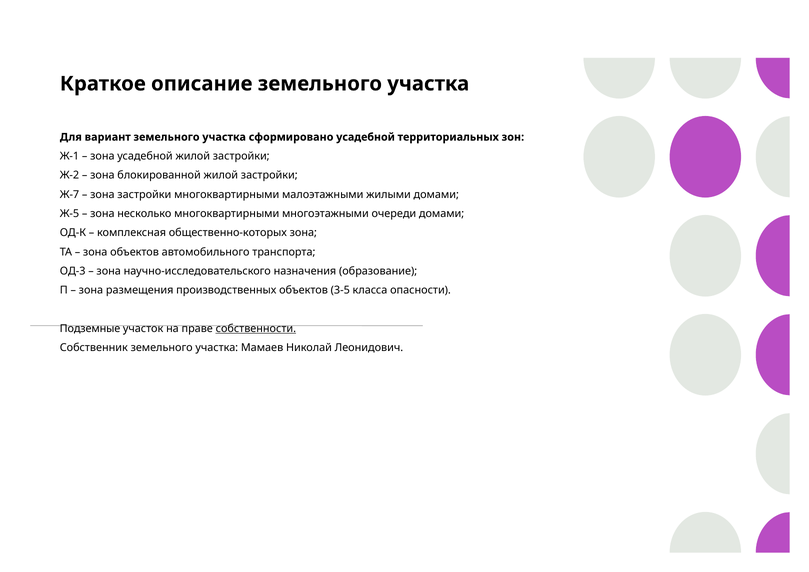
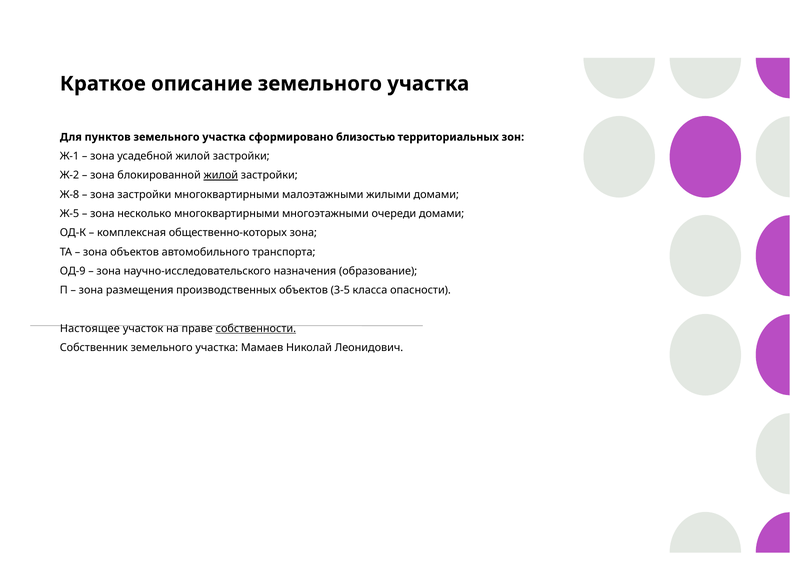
вариант: вариант -> пунктов
сформировано усадебной: усадебной -> близостью
жилой at (221, 175) underline: none -> present
Ж-7: Ж-7 -> Ж-8
ОД-3: ОД-3 -> ОД-9
Подземные: Подземные -> Настоящее
